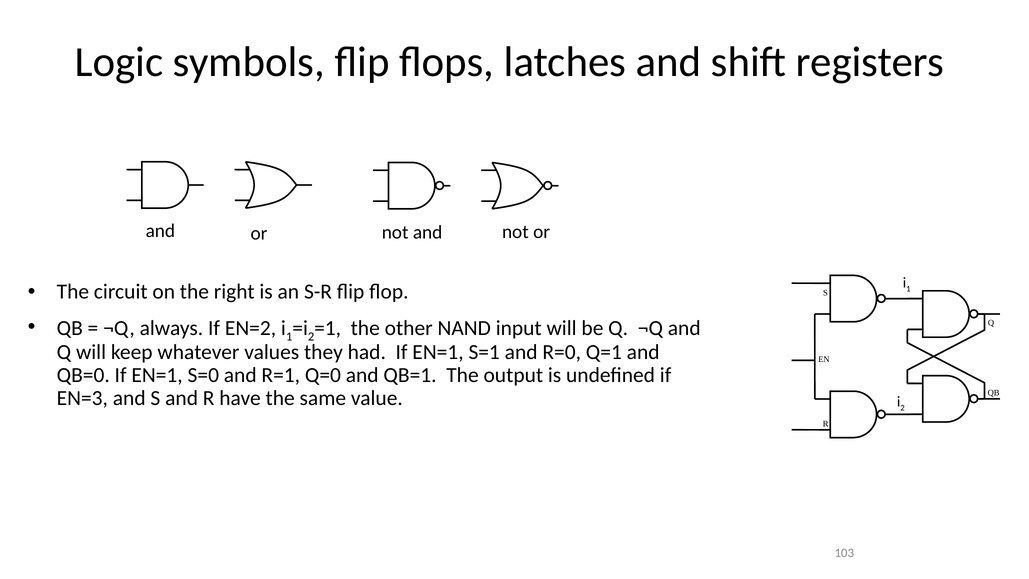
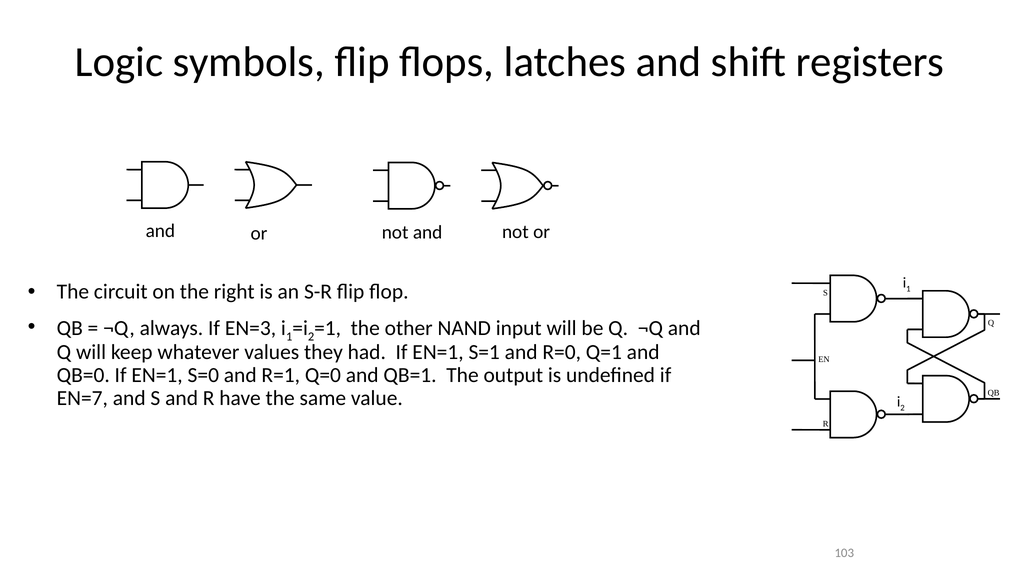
EN=2: EN=2 -> EN=3
EN=3: EN=3 -> EN=7
